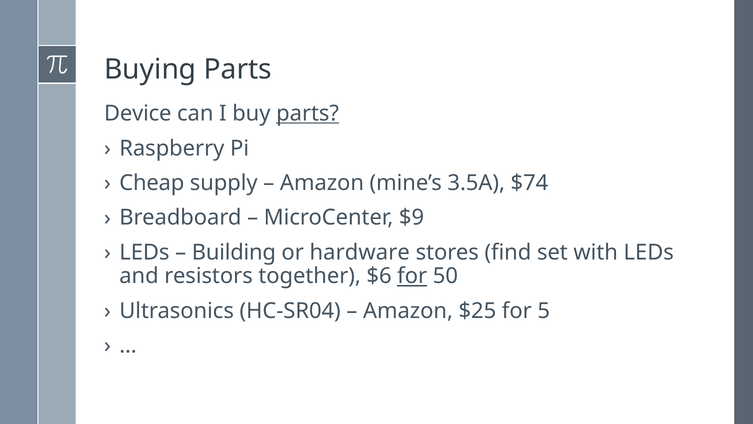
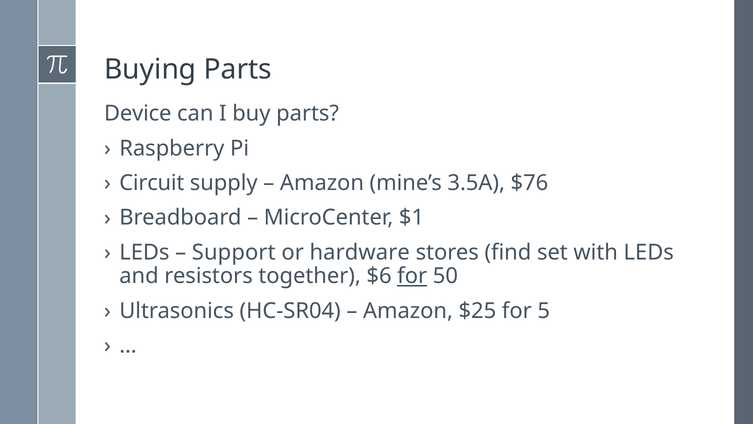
parts at (308, 113) underline: present -> none
Cheap: Cheap -> Circuit
$74: $74 -> $76
$9: $9 -> $1
Building: Building -> Support
